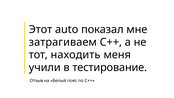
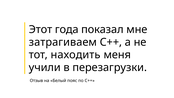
auto: auto -> года
тестирование: тестирование -> перезагрузки
